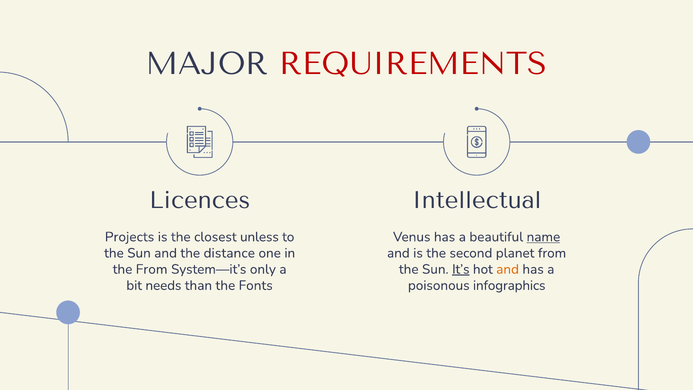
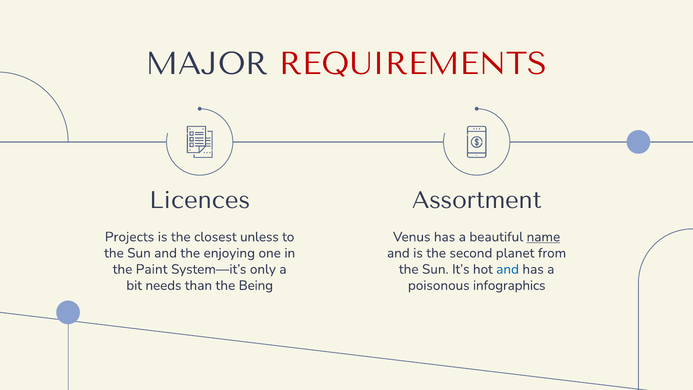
Intellectual: Intellectual -> Assortment
distance: distance -> enjoying
the From: From -> Paint
It’s underline: present -> none
and at (508, 269) colour: orange -> blue
Fonts: Fonts -> Being
